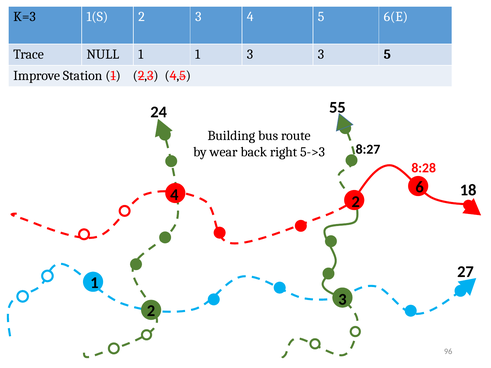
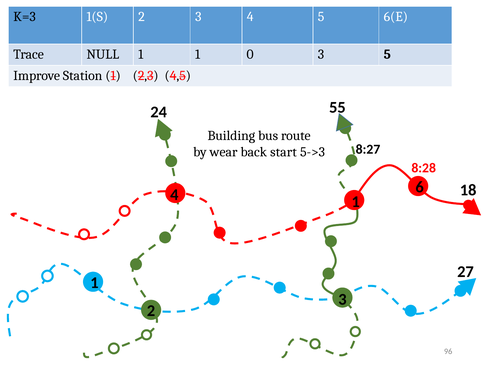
1 3: 3 -> 0
right: right -> start
4 2: 2 -> 1
